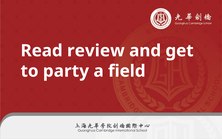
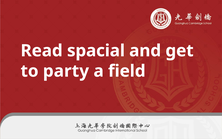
review: review -> spacial
